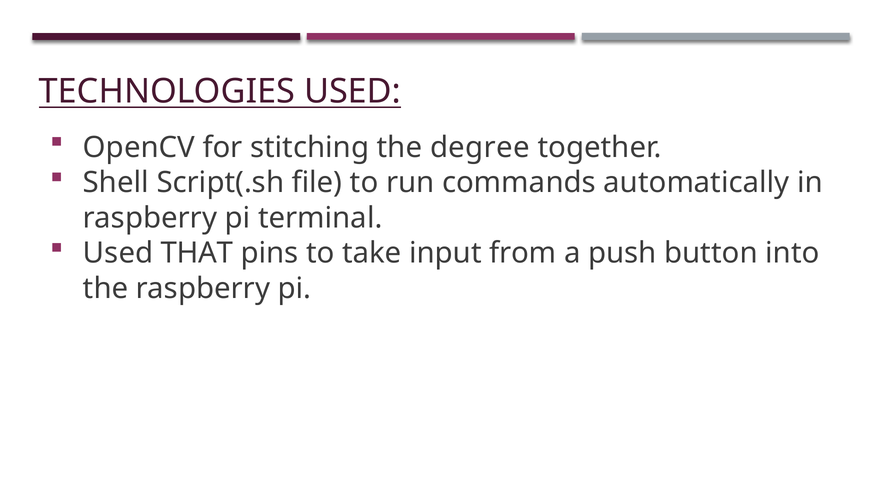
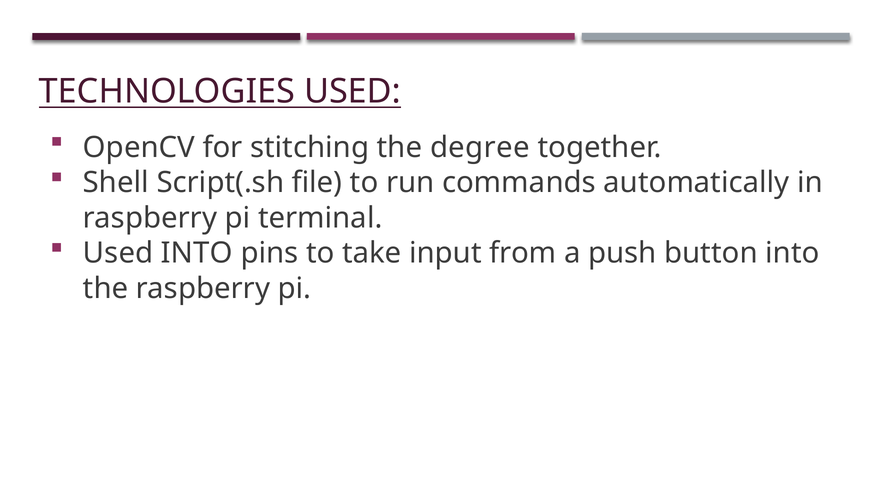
Used THAT: THAT -> INTO
